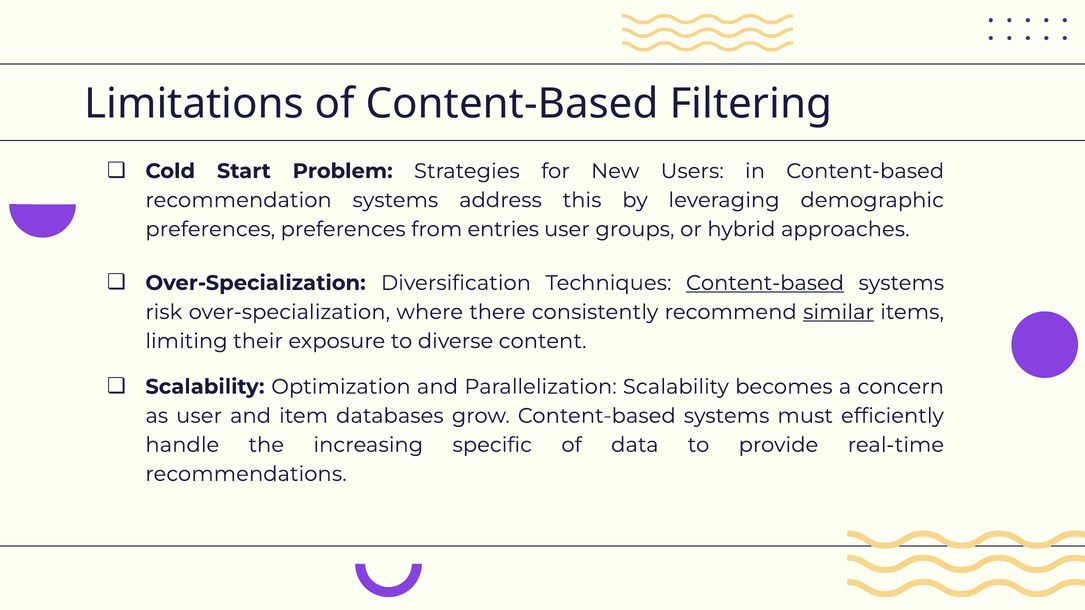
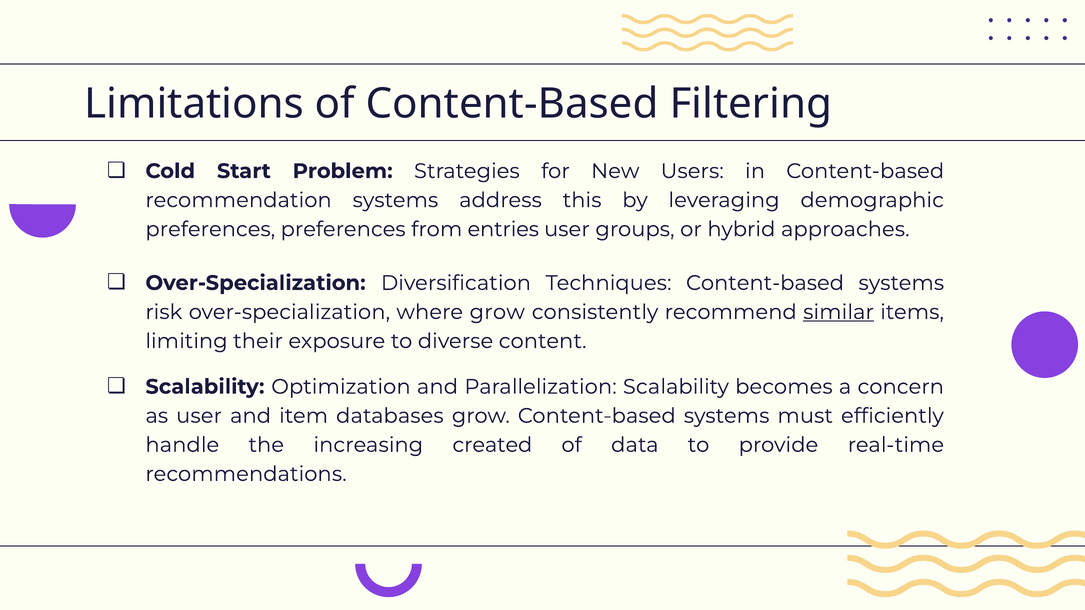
Content-based at (765, 283) underline: present -> none
where there: there -> grow
specific: specific -> created
